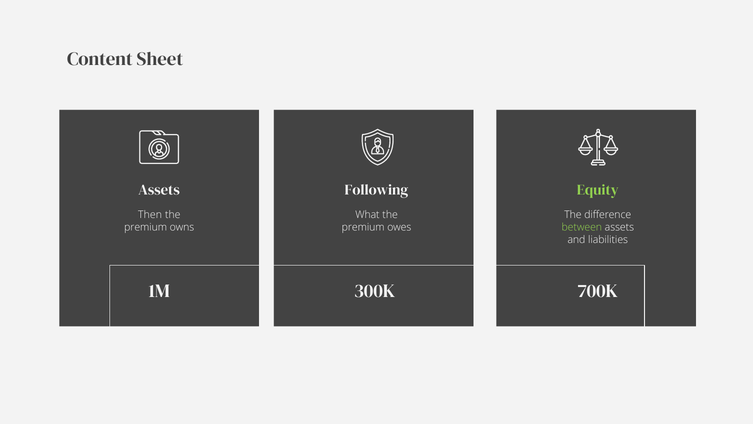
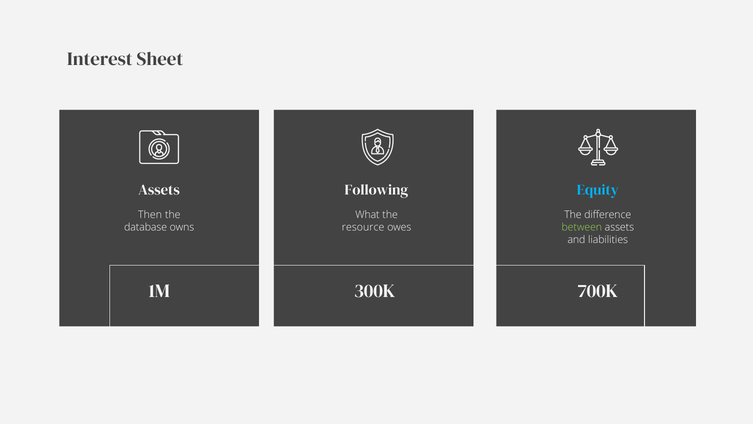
Content: Content -> Interest
Equity colour: light green -> light blue
premium at (146, 227): premium -> database
premium at (363, 227): premium -> resource
